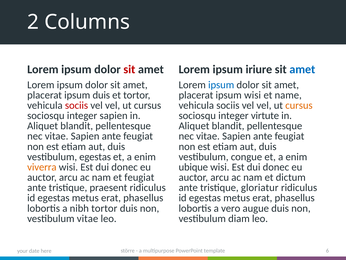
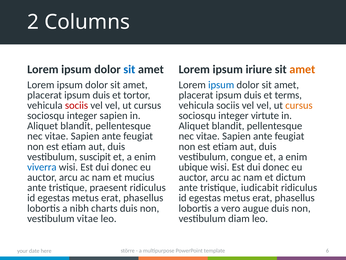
sit at (129, 69) colour: red -> blue
amet at (302, 69) colour: blue -> orange
wisi at (253, 95): wisi -> duis
name: name -> terms
vestibulum egestas: egestas -> suscipit
viverra colour: orange -> blue
et feugiat: feugiat -> mucius
gloriatur: gloriatur -> iudicabit
nibh tortor: tortor -> charts
